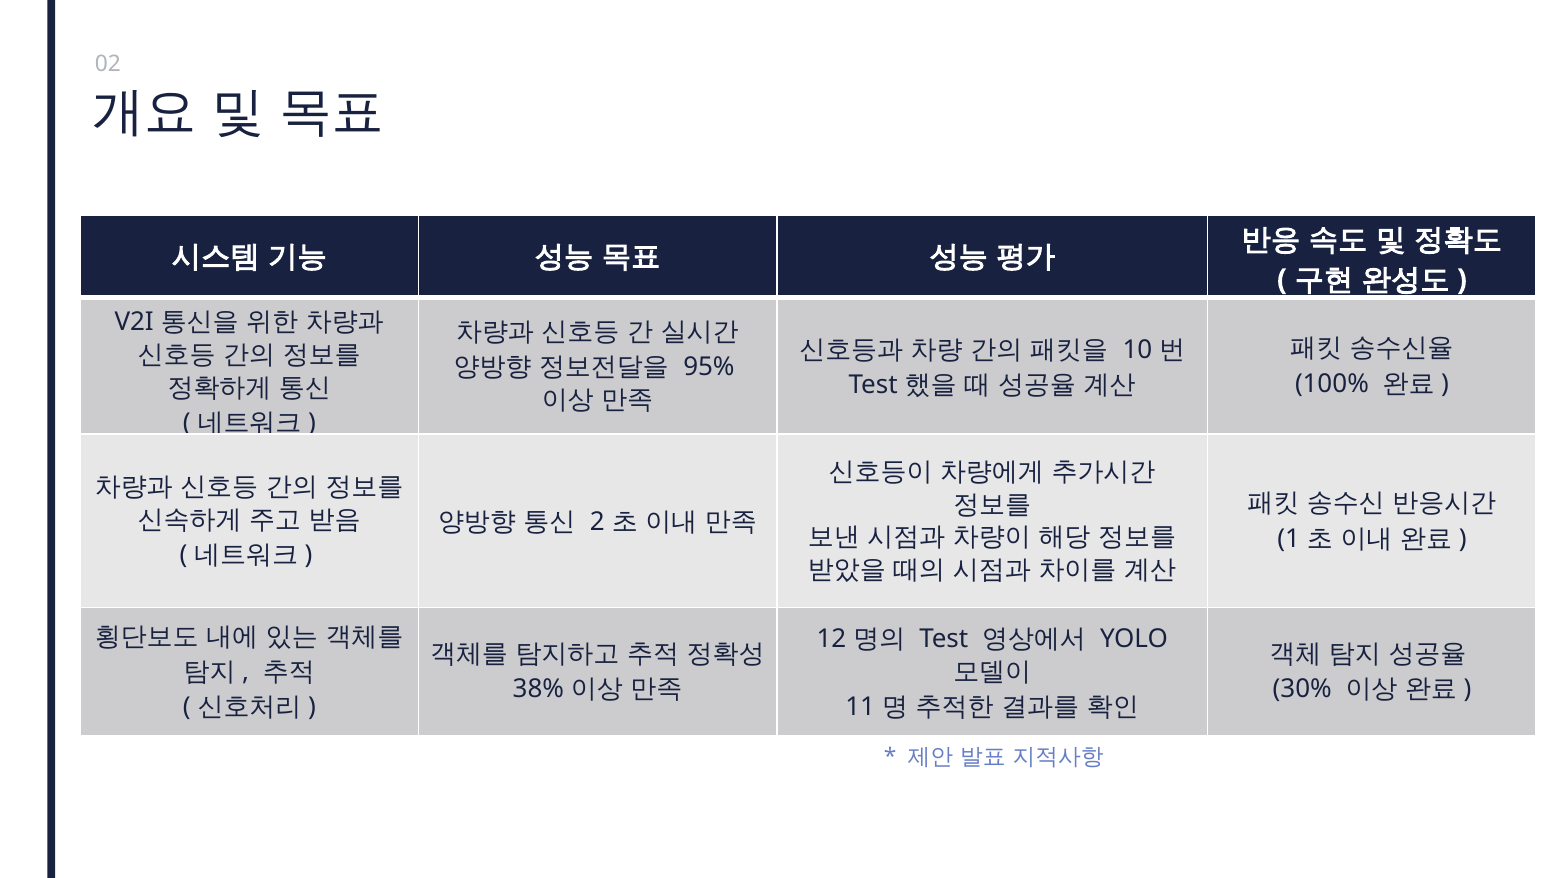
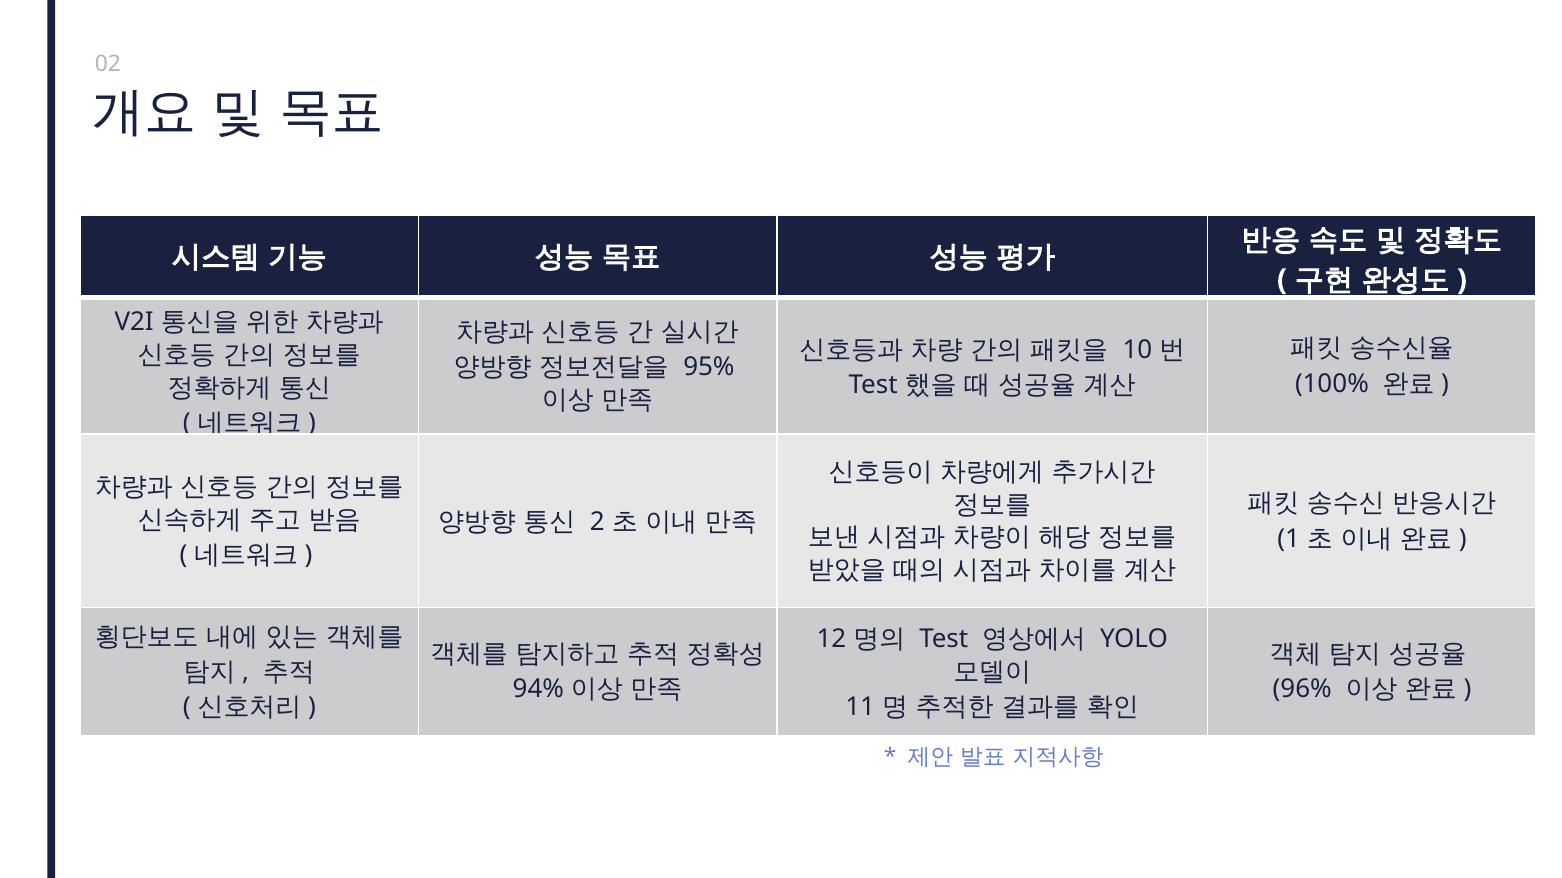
38%: 38% -> 94%
30%: 30% -> 96%
